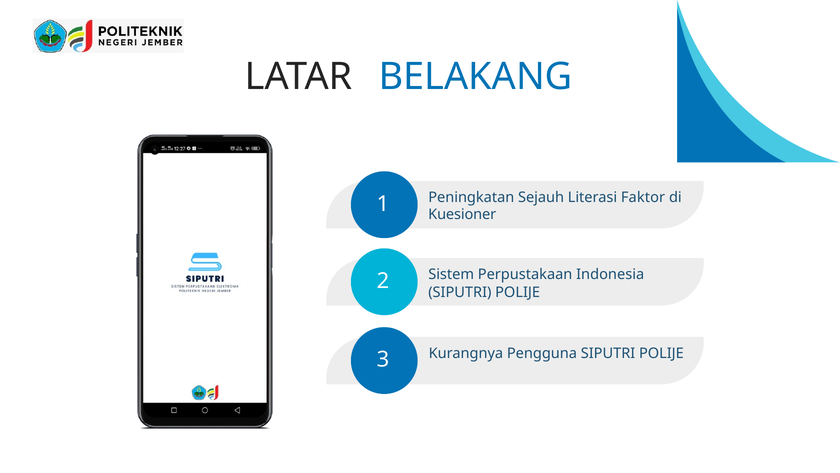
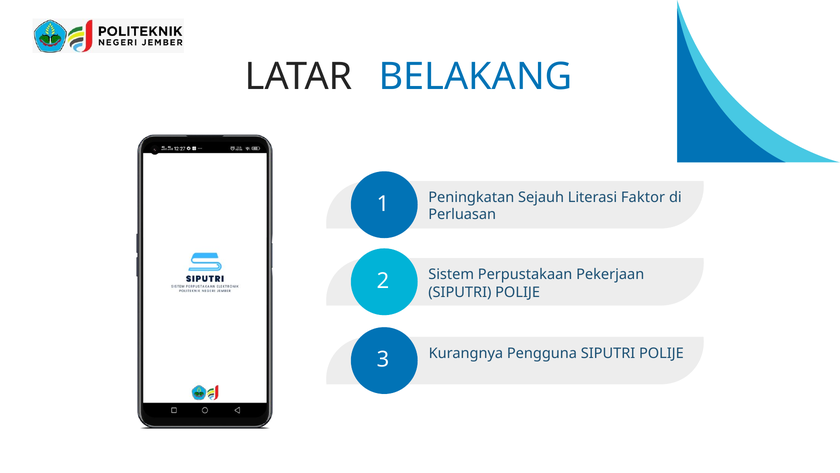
Kuesioner: Kuesioner -> Perluasan
Indonesia: Indonesia -> Pekerjaan
